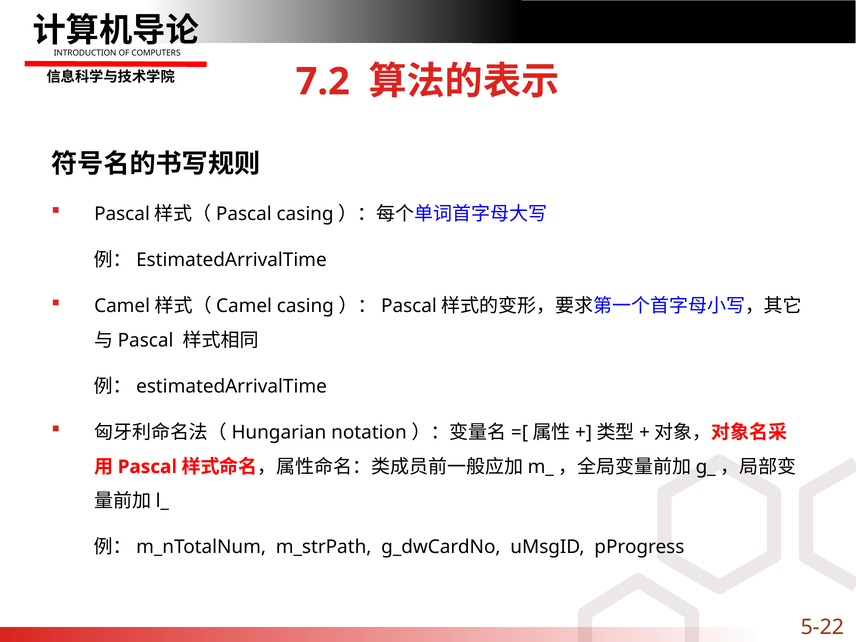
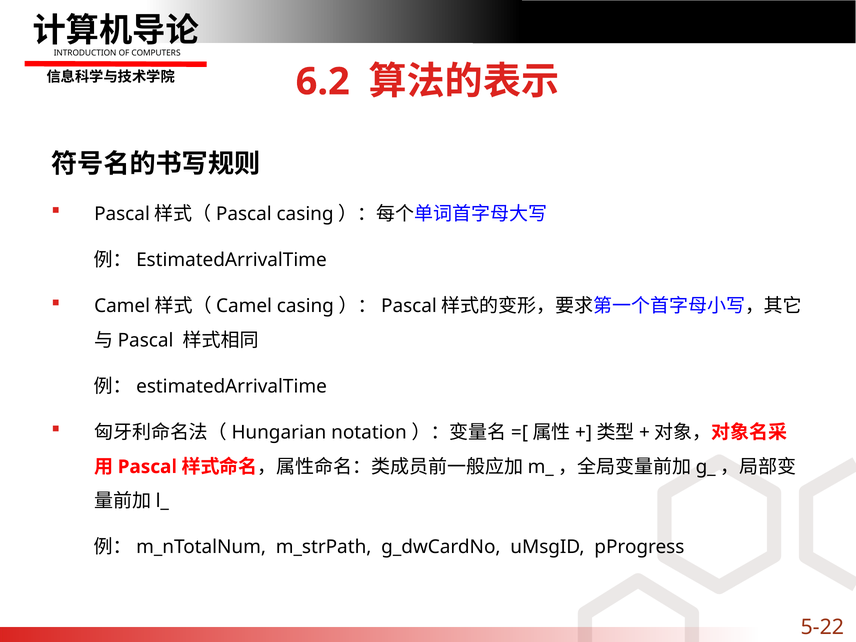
7.2: 7.2 -> 6.2
